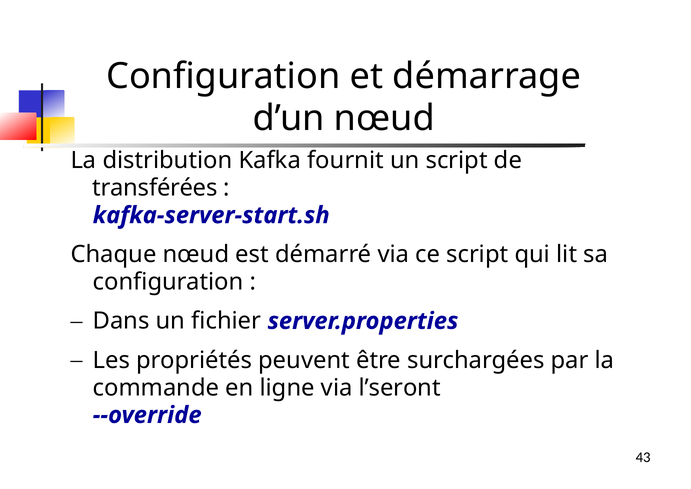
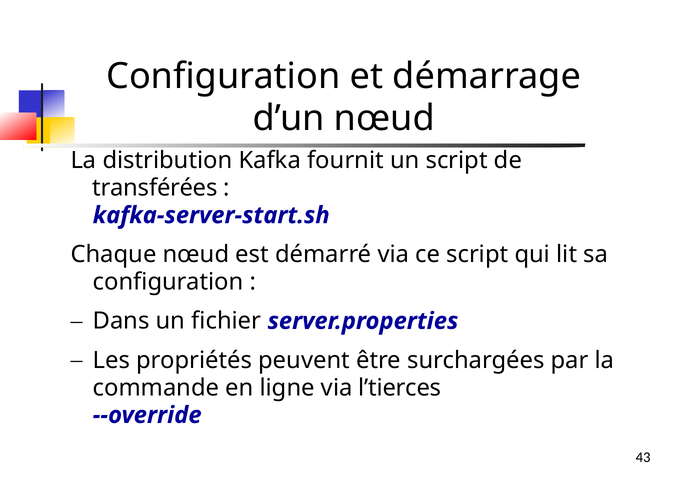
l’seront: l’seront -> l’tierces
